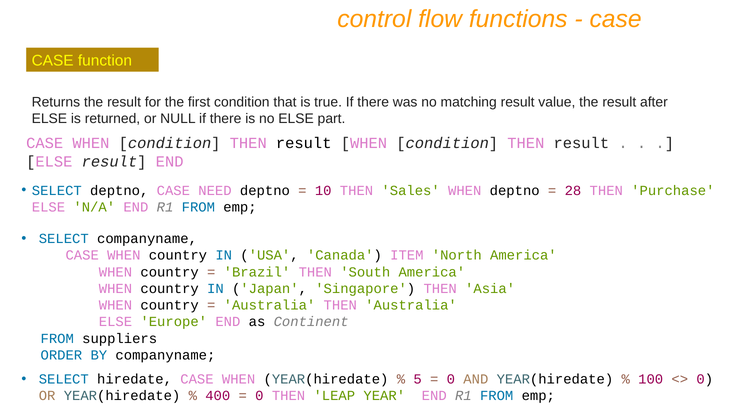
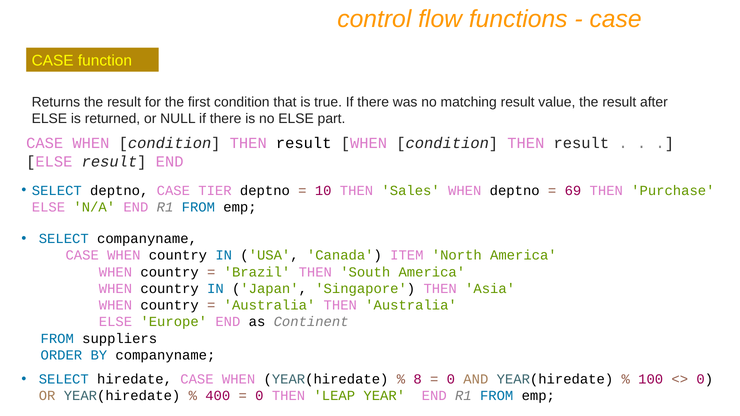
NEED: NEED -> TIER
28: 28 -> 69
5: 5 -> 8
